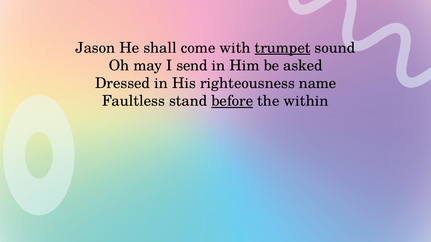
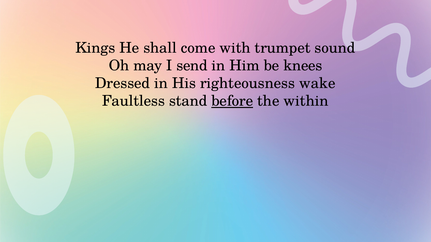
Jason: Jason -> Kings
trumpet underline: present -> none
asked: asked -> knees
name: name -> wake
